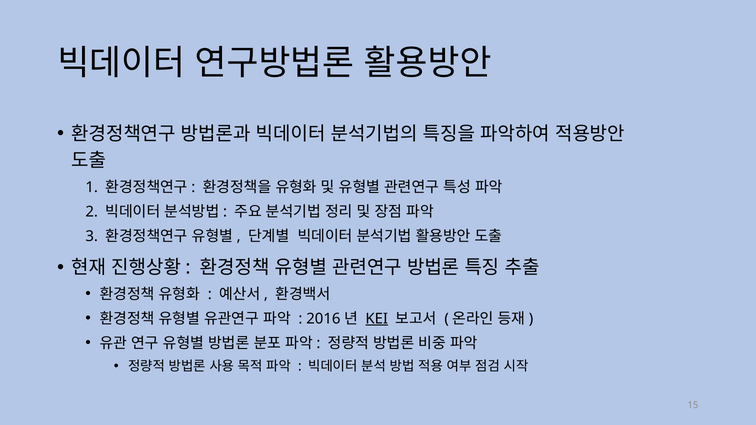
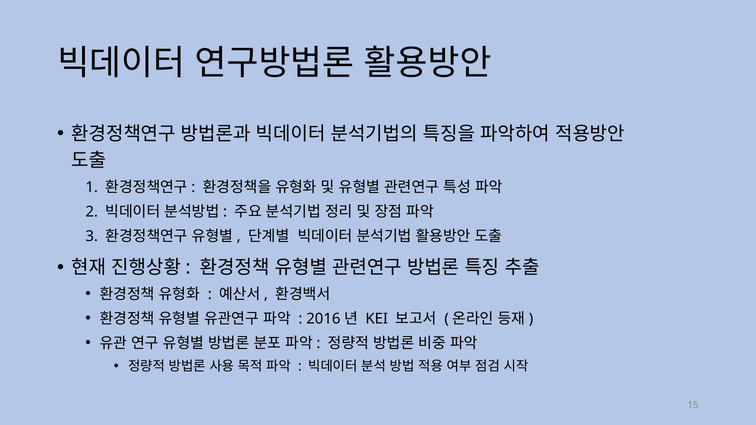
KEI underline: present -> none
